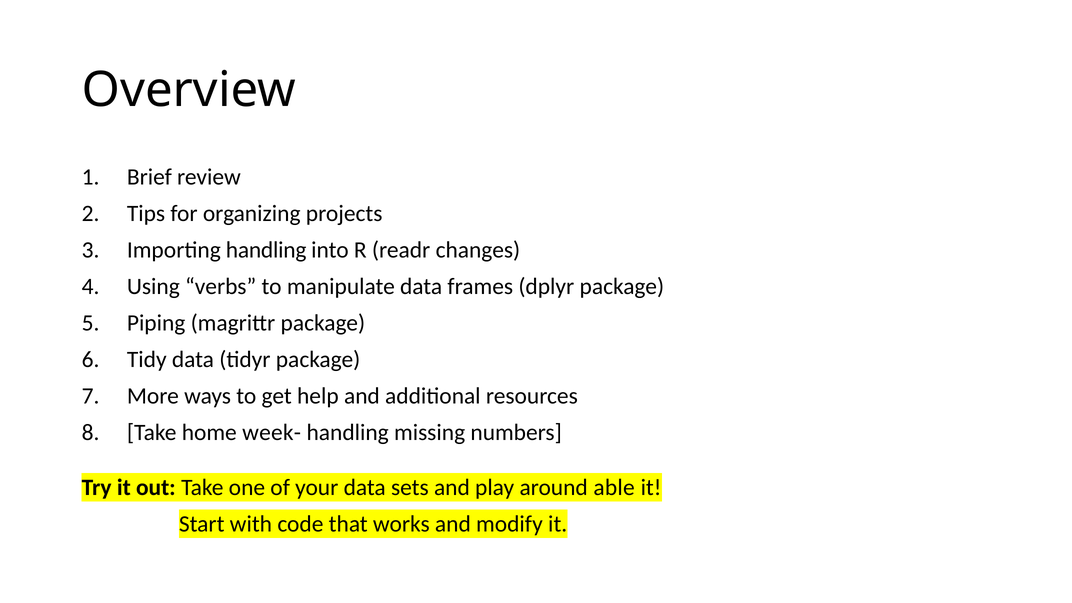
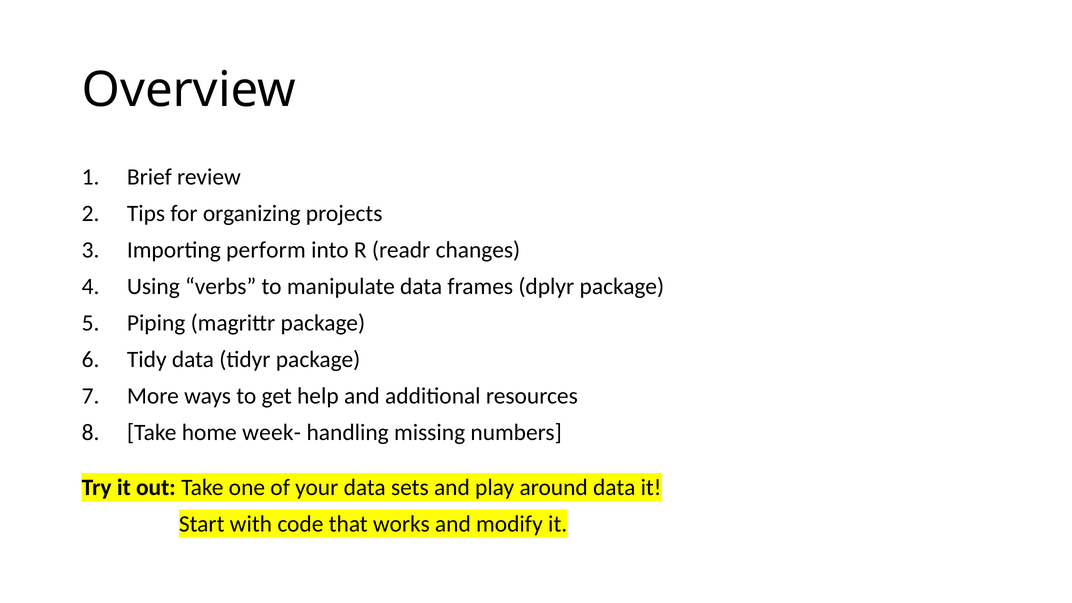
Importing handling: handling -> perform
around able: able -> data
